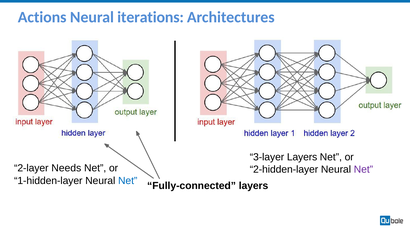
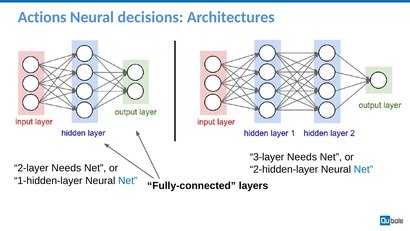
iterations: iterations -> decisions
3-layer Layers: Layers -> Needs
Net at (363, 169) colour: purple -> blue
